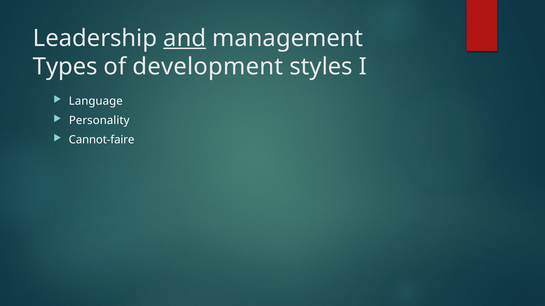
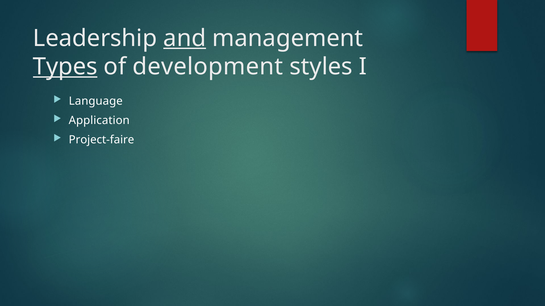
Types underline: none -> present
Personality: Personality -> Application
Cannot-faire: Cannot-faire -> Project-faire
